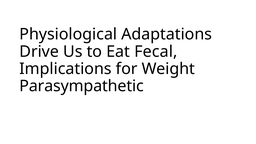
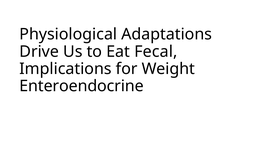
Parasympathetic: Parasympathetic -> Enteroendocrine
